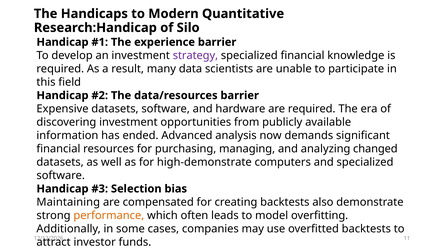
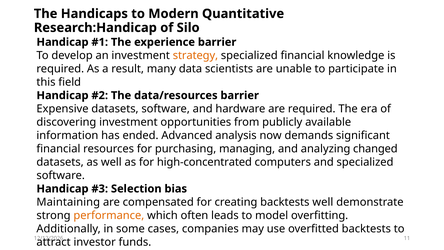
strategy colour: purple -> orange
high-demonstrate: high-demonstrate -> high-concentrated
backtests also: also -> well
